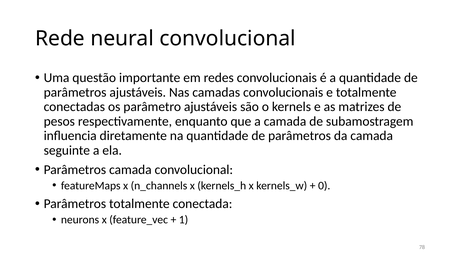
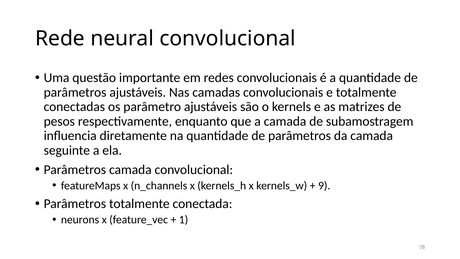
0: 0 -> 9
